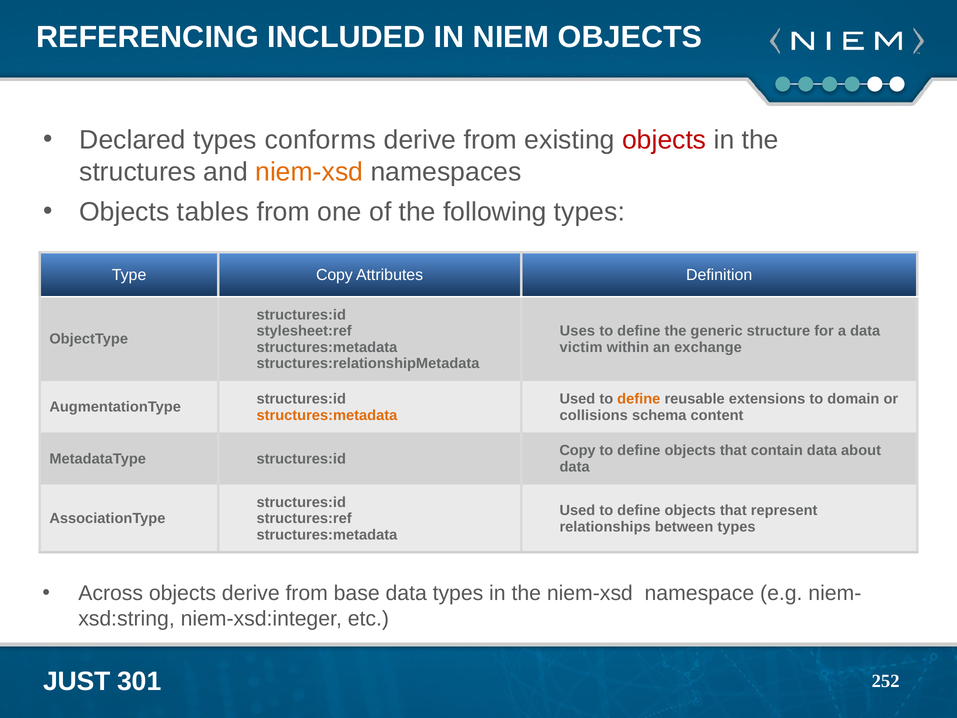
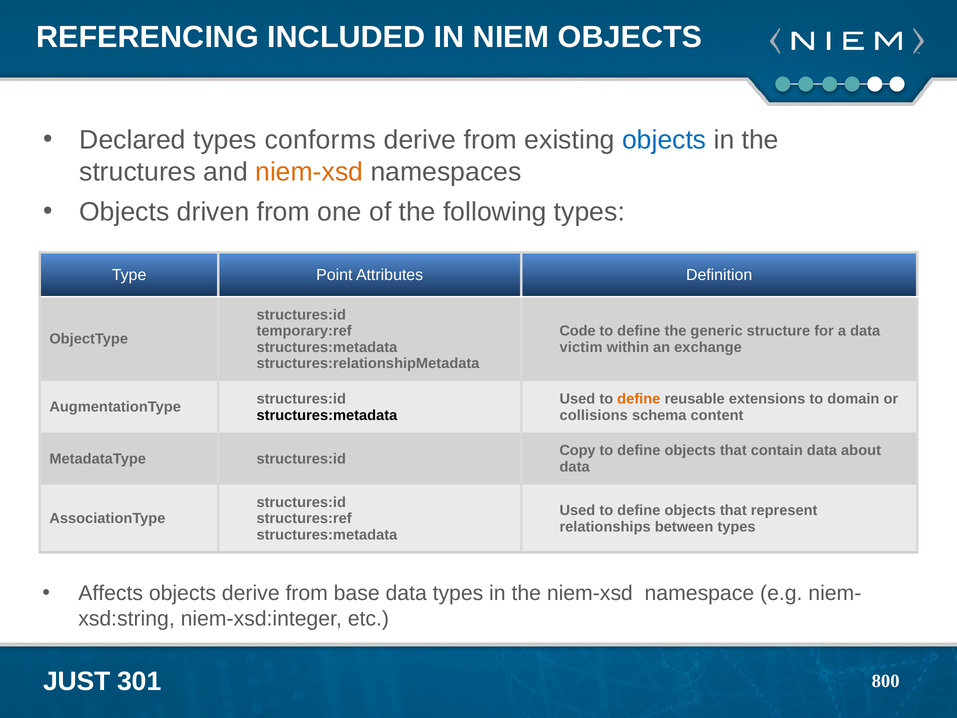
objects at (664, 140) colour: red -> blue
tables: tables -> driven
Type Copy: Copy -> Point
stylesheet:ref: stylesheet:ref -> temporary:ref
Uses: Uses -> Code
structures:metadata at (327, 415) colour: orange -> black
Across: Across -> Affects
252: 252 -> 800
